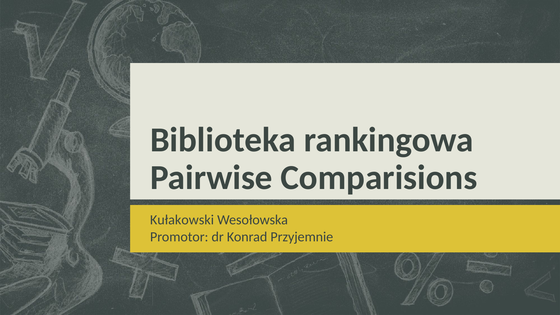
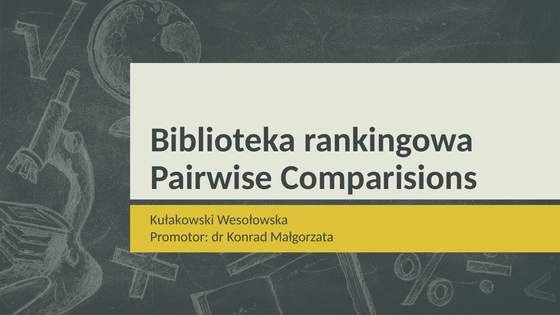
Przyjemnie: Przyjemnie -> Małgorzata
